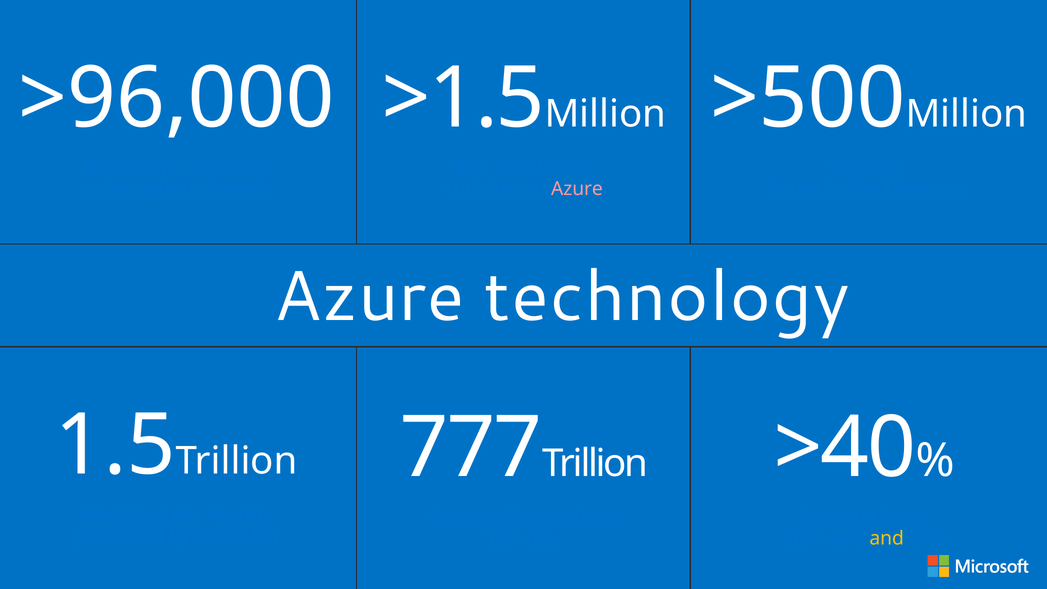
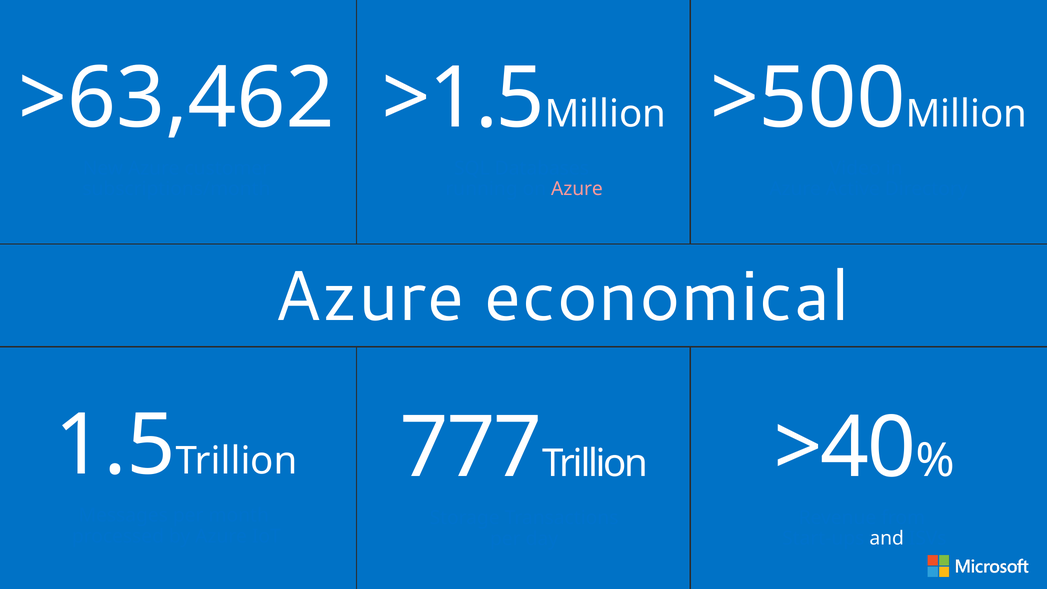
>96,000: >96,000 -> >63,462
technology: technology -> economical
and colour: yellow -> white
